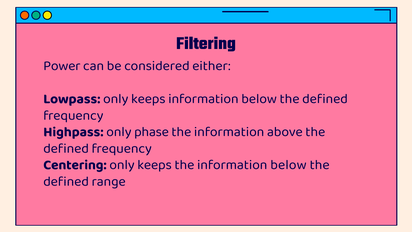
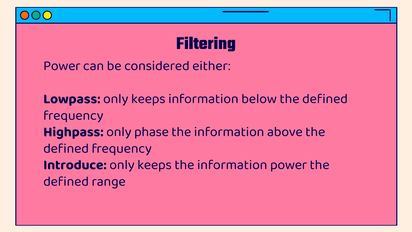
Centering: Centering -> Introduce
the information below: below -> power
